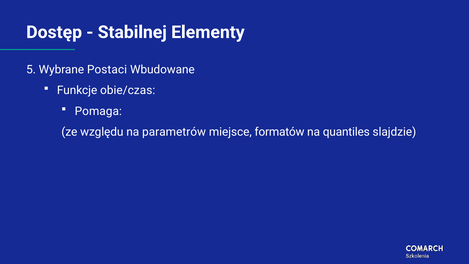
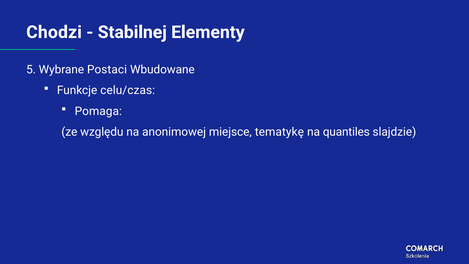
Dostęp: Dostęp -> Chodzi
obie/czas: obie/czas -> celu/czas
parametrów: parametrów -> anonimowej
formatów: formatów -> tematykę
